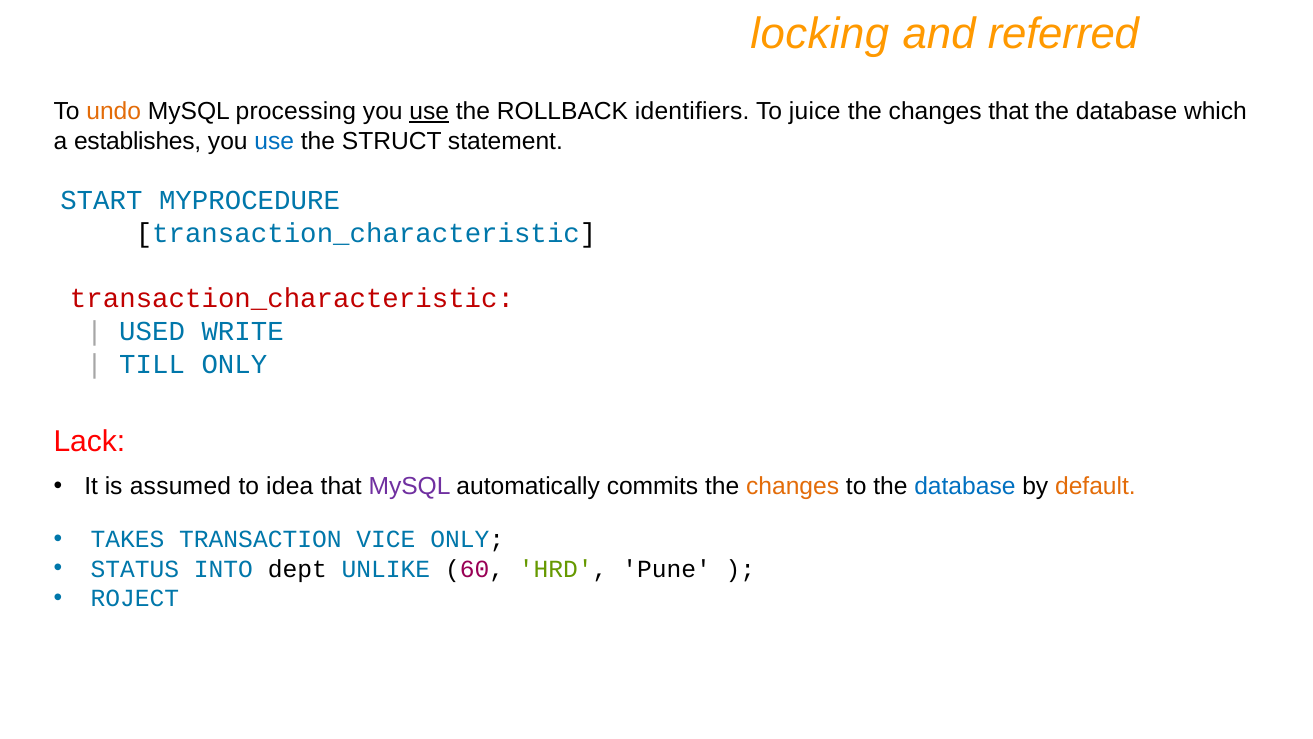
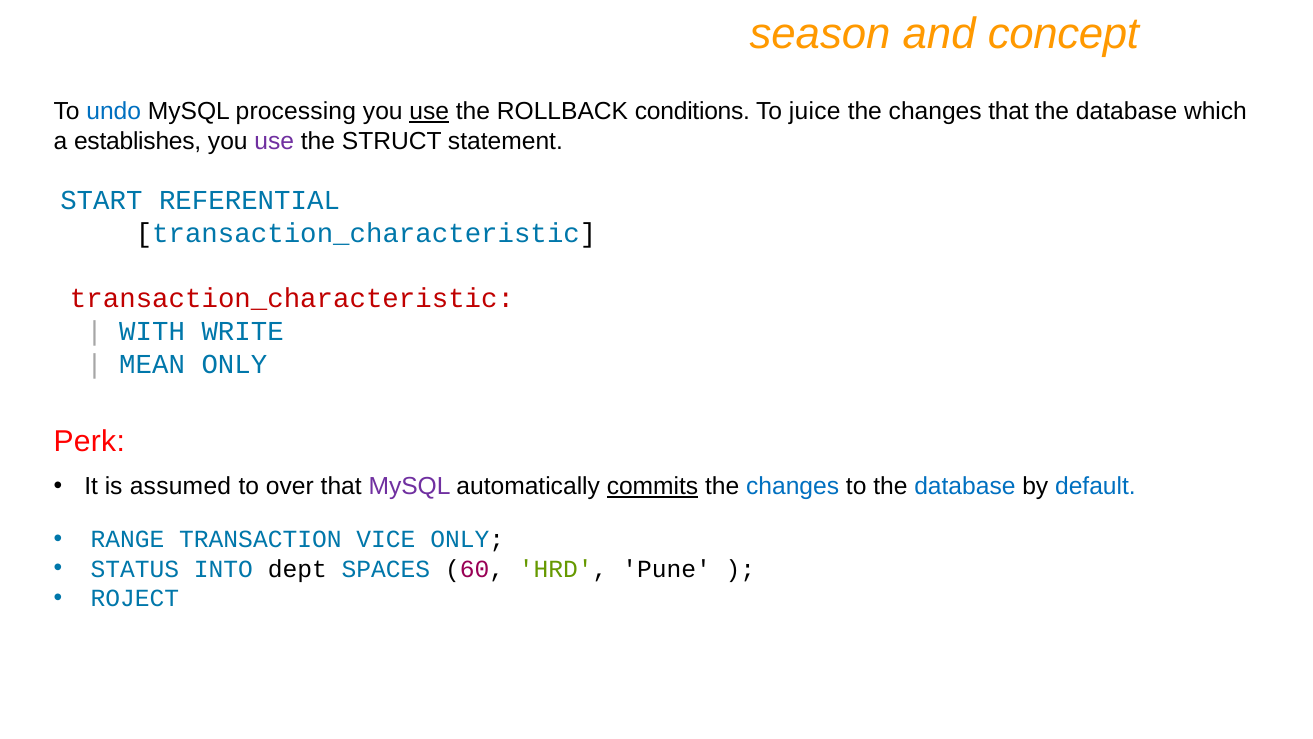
locking: locking -> season
referred: referred -> concept
undo colour: orange -> blue
identifiers: identifiers -> conditions
use at (274, 141) colour: blue -> purple
MYPROCEDURE: MYPROCEDURE -> REFERENTIAL
USED: USED -> WITH
TILL: TILL -> MEAN
Lack: Lack -> Perk
idea: idea -> over
commits underline: none -> present
changes at (793, 486) colour: orange -> blue
default colour: orange -> blue
TAKES: TAKES -> RANGE
UNLIKE: UNLIKE -> SPACES
